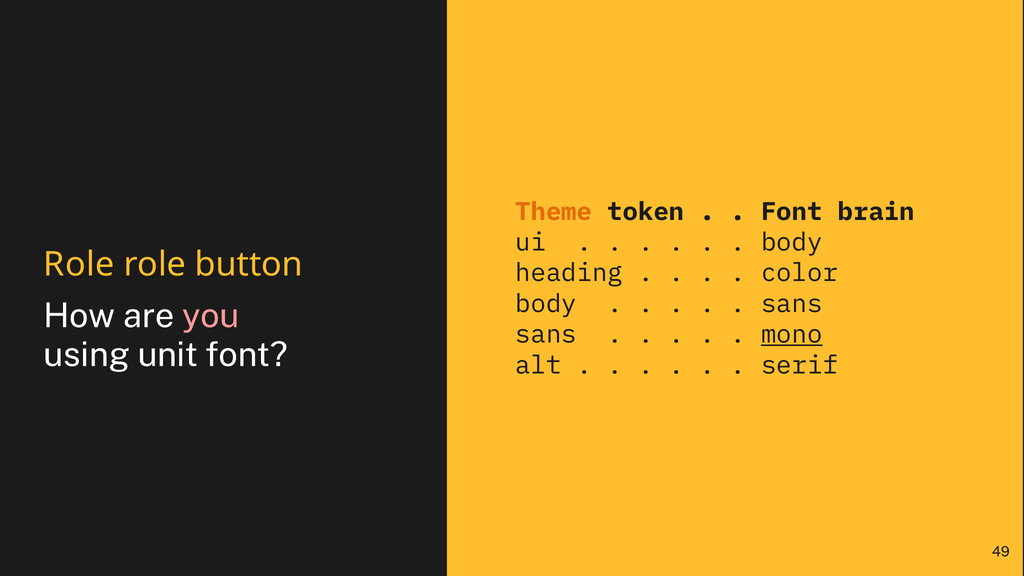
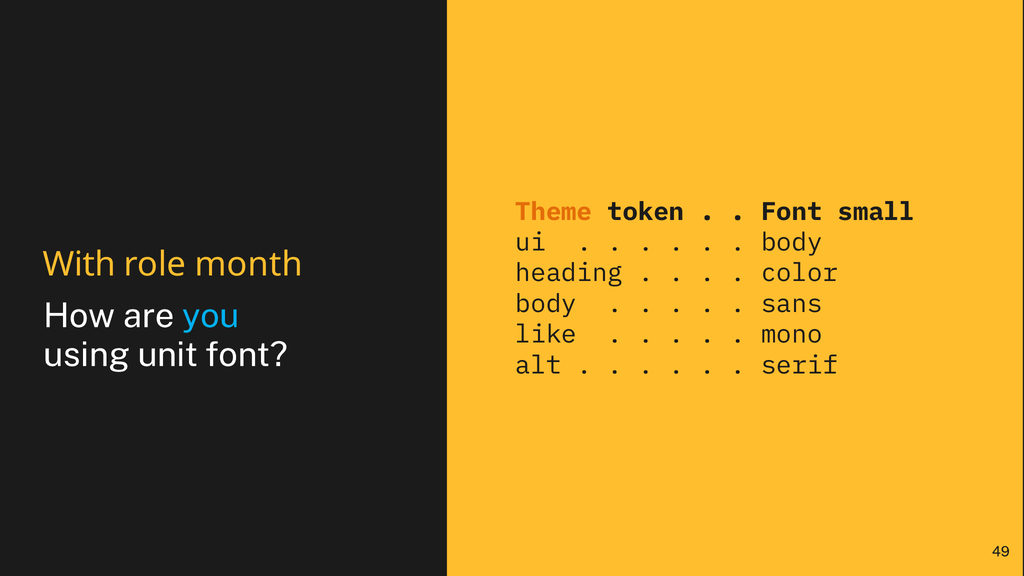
brain: brain -> small
Role at (79, 264): Role -> With
button: button -> month
you colour: pink -> light blue
sans at (546, 334): sans -> like
mono underline: present -> none
